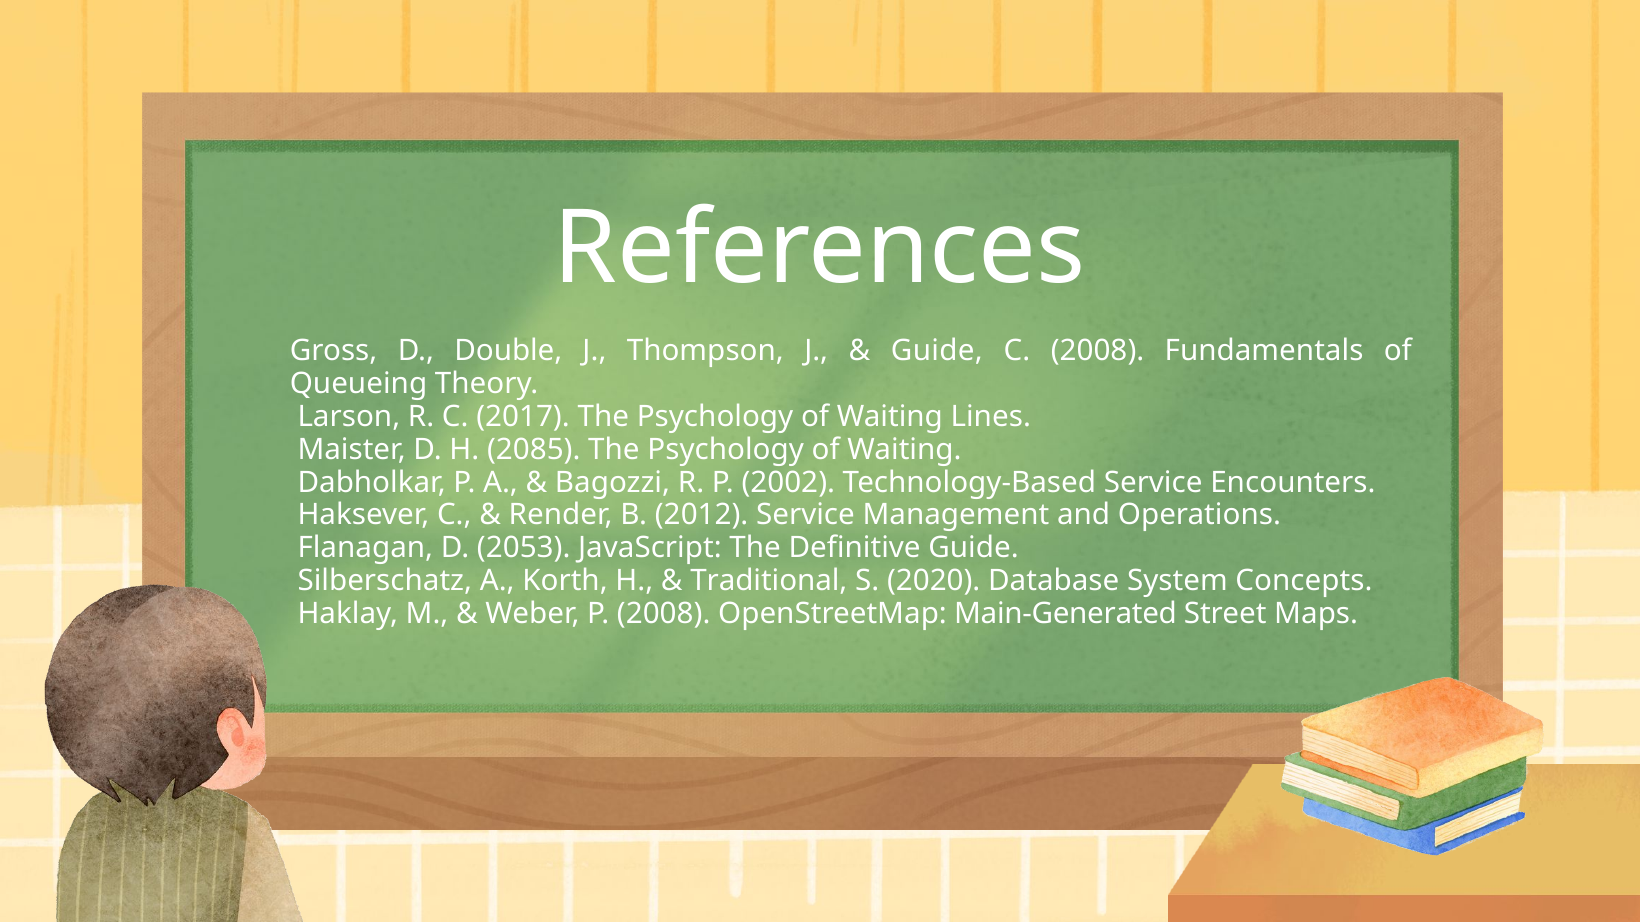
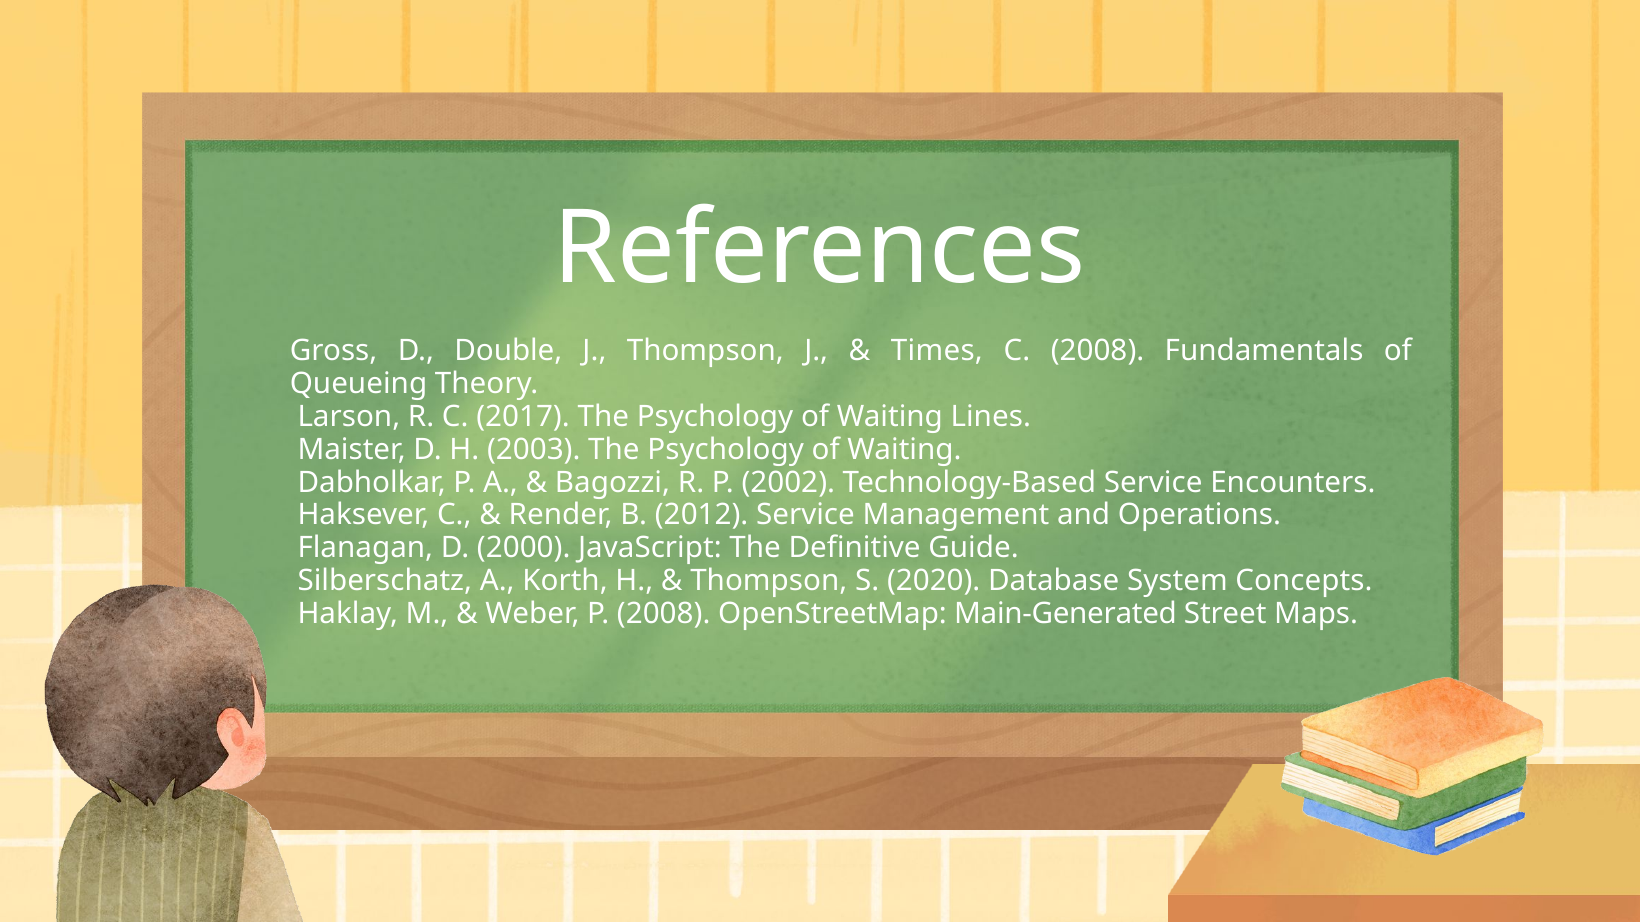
Guide at (937, 351): Guide -> Times
2085: 2085 -> 2003
2053: 2053 -> 2000
Traditional at (769, 581): Traditional -> Thompson
